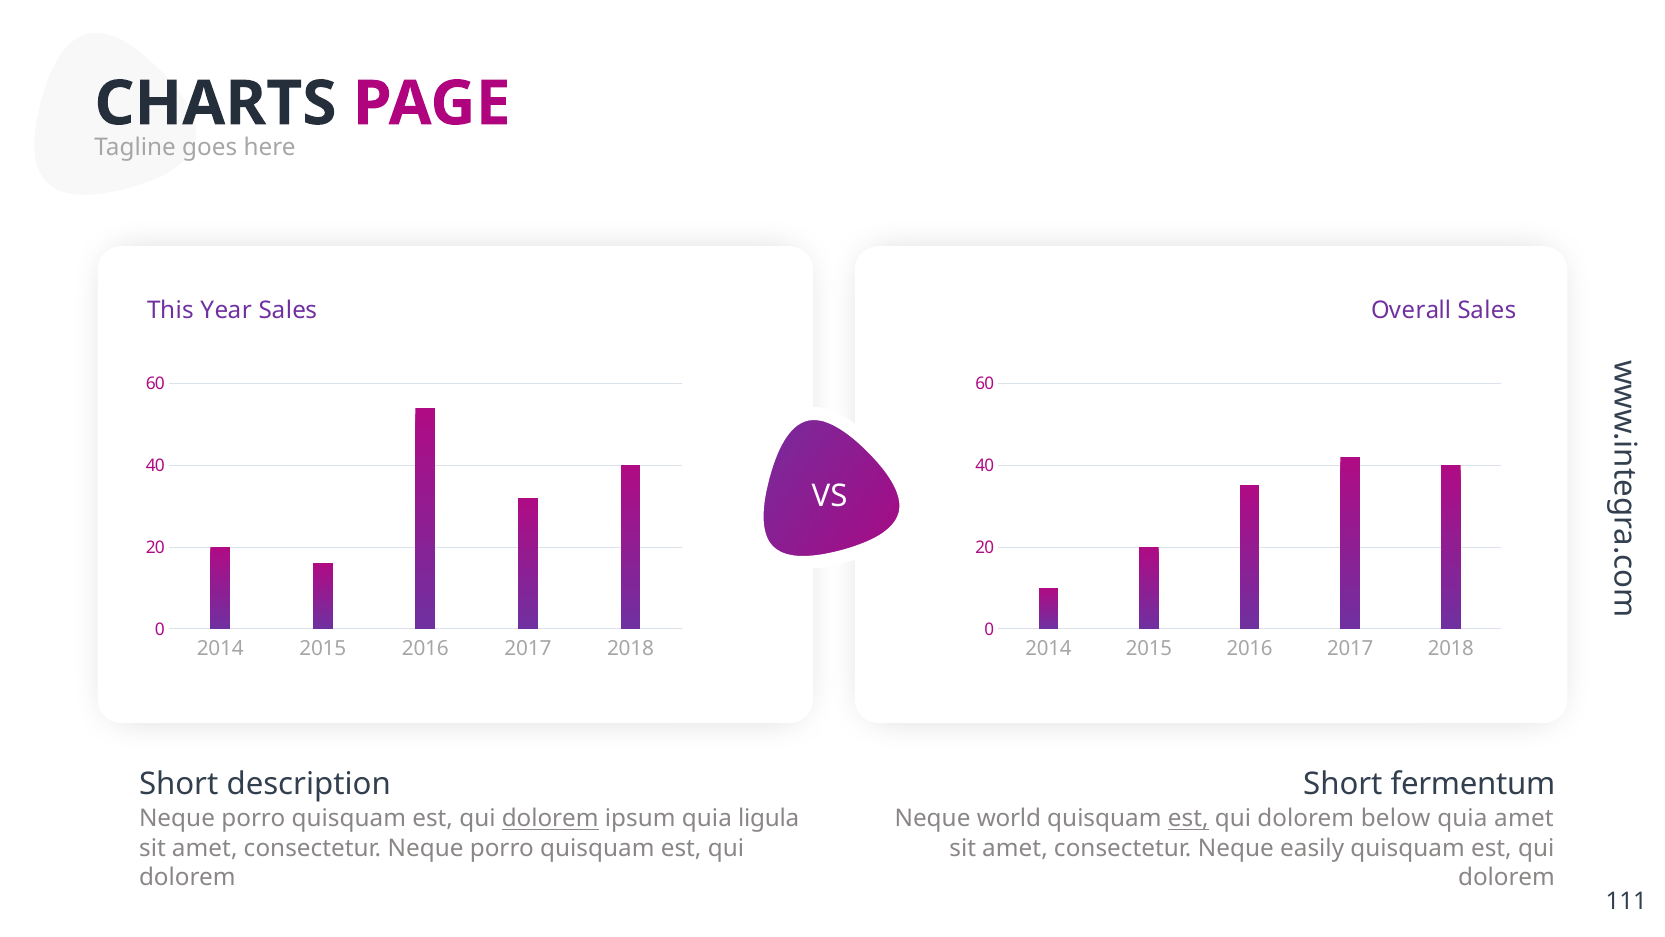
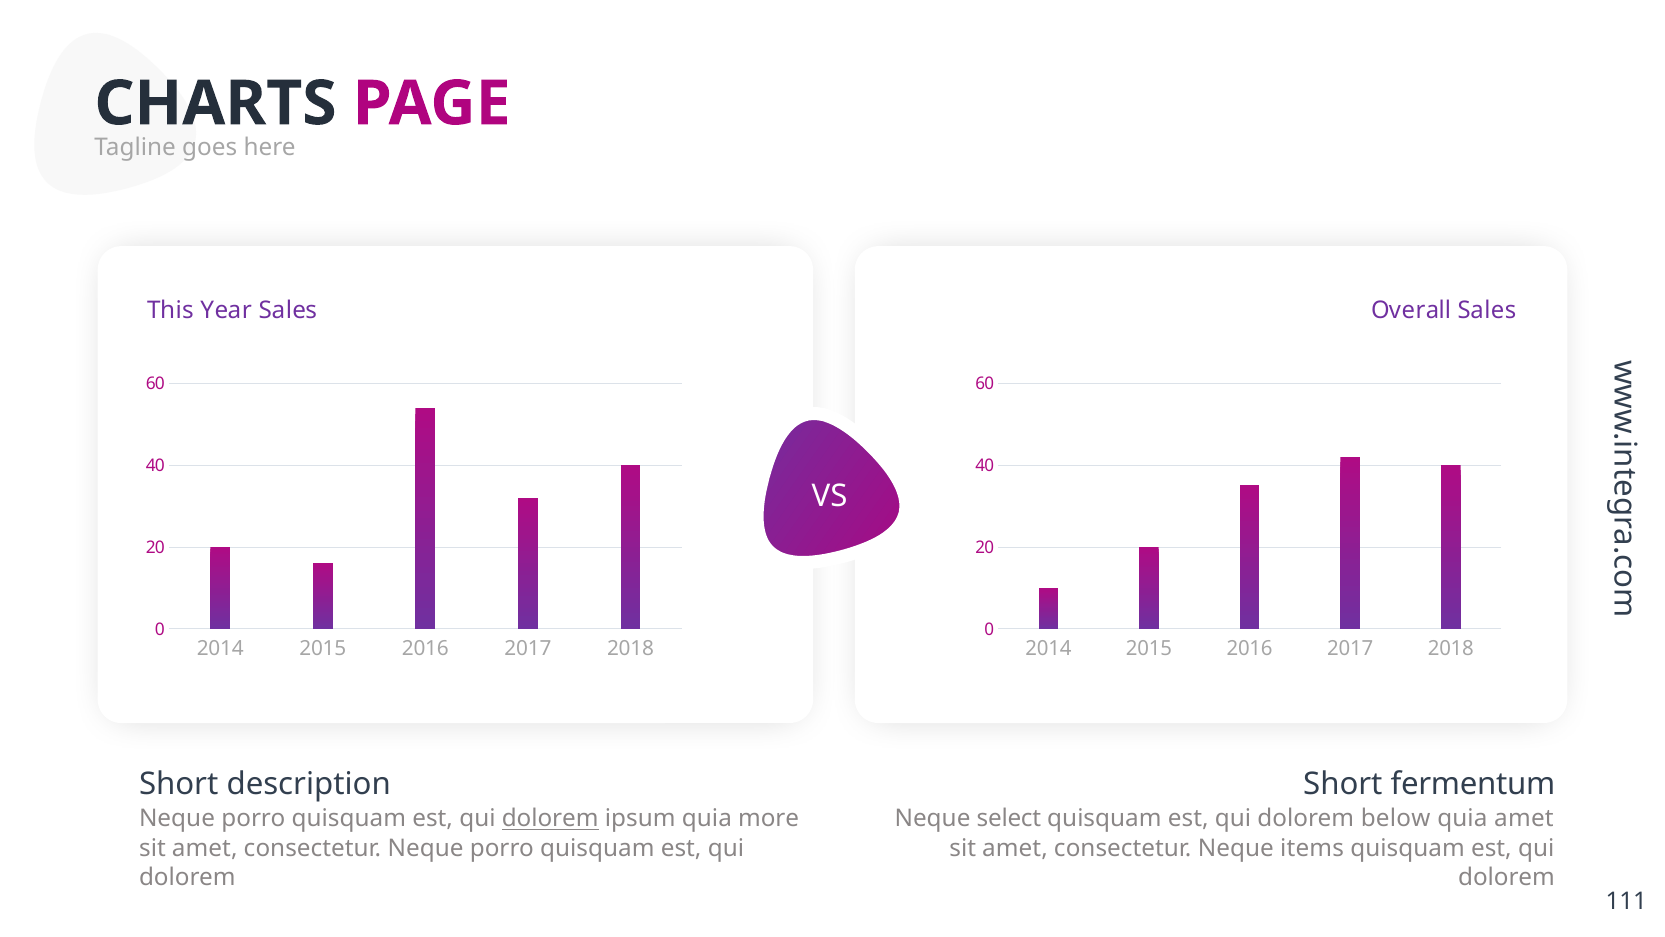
ligula: ligula -> more
world: world -> select
est at (1188, 819) underline: present -> none
easily: easily -> items
